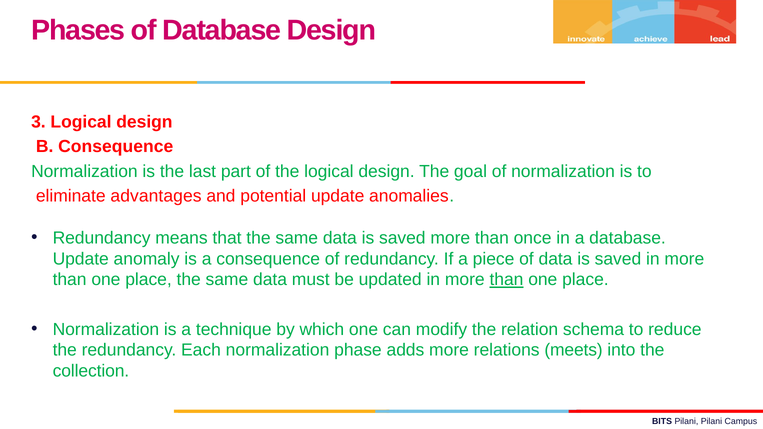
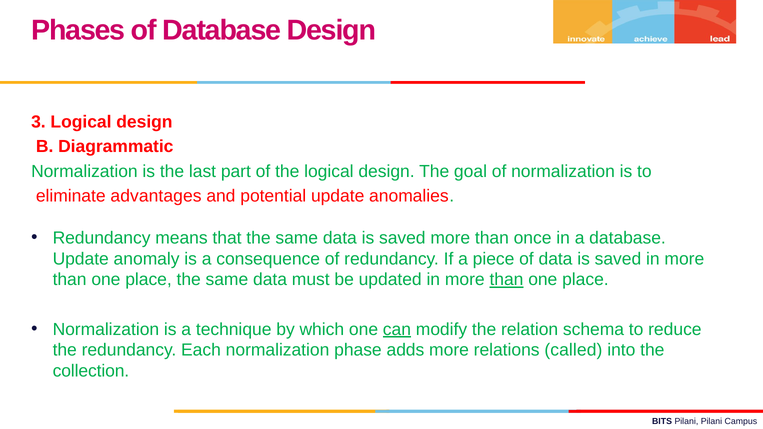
B Consequence: Consequence -> Diagrammatic
can underline: none -> present
meets: meets -> called
